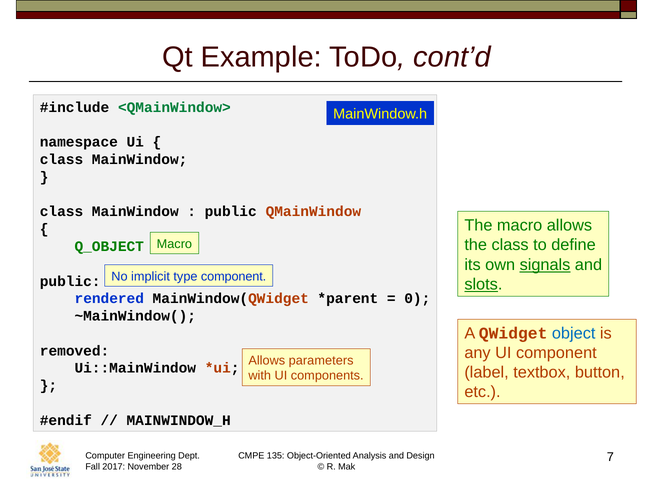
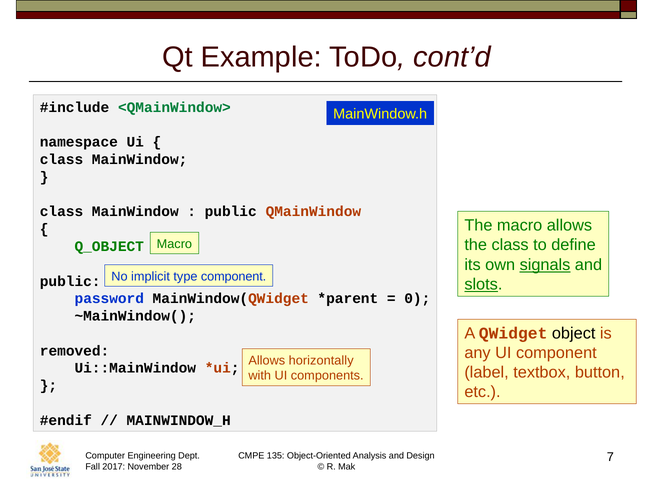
rendered: rendered -> password
object colour: blue -> black
parameters: parameters -> horizontally
